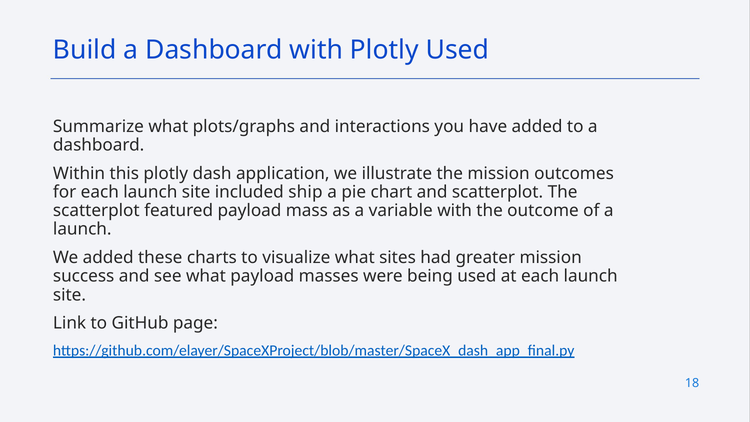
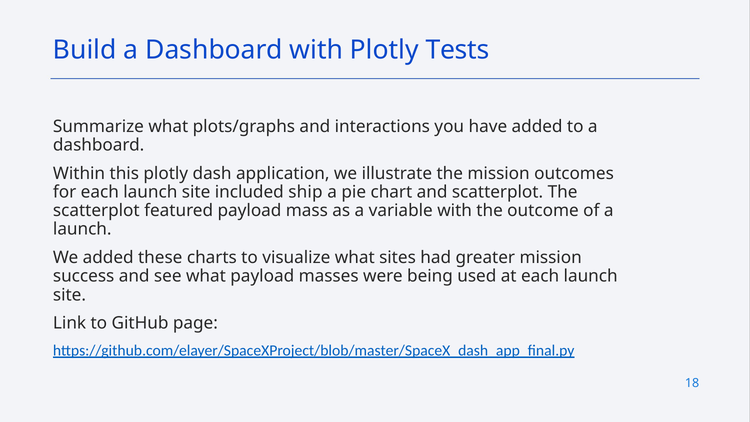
Plotly Used: Used -> Tests
